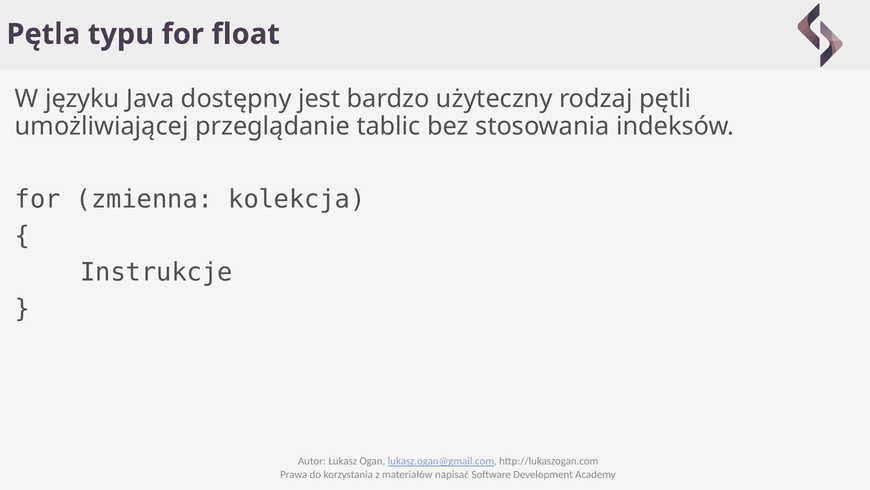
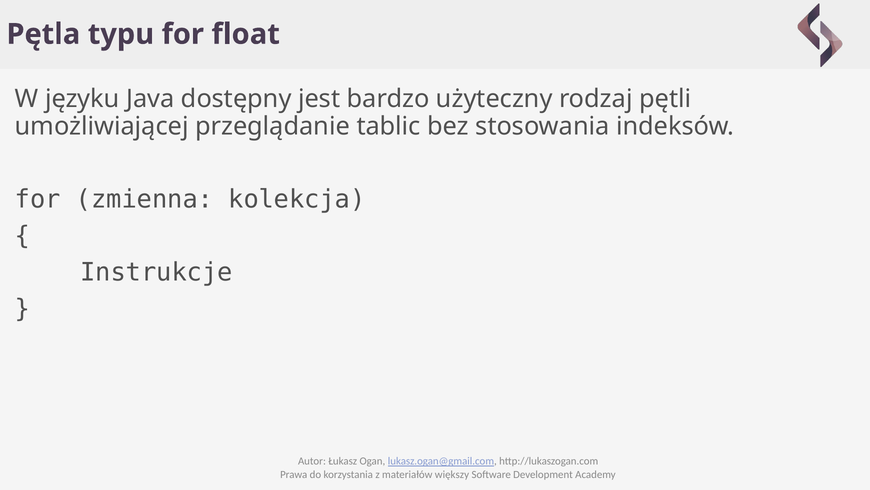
napisać: napisać -> większy
